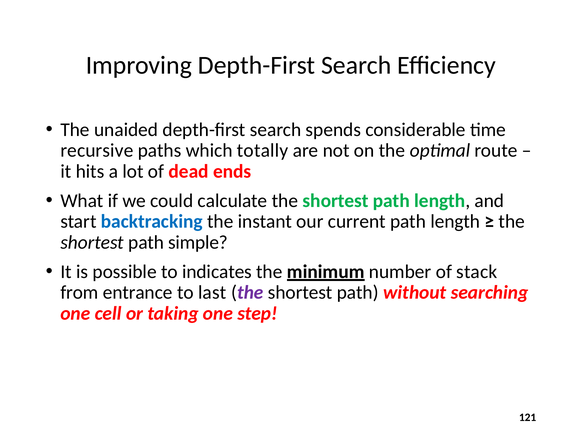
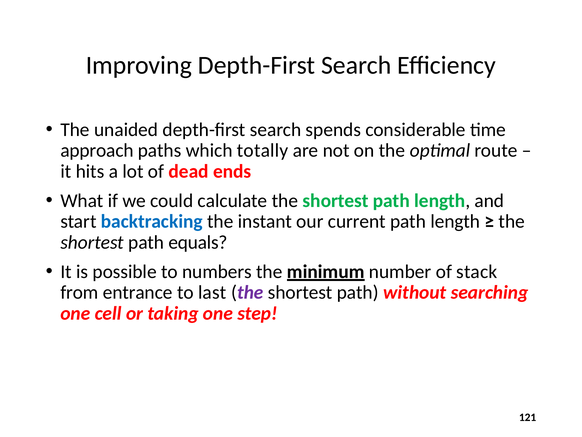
recursive: recursive -> approach
simple: simple -> equals
indicates: indicates -> numbers
